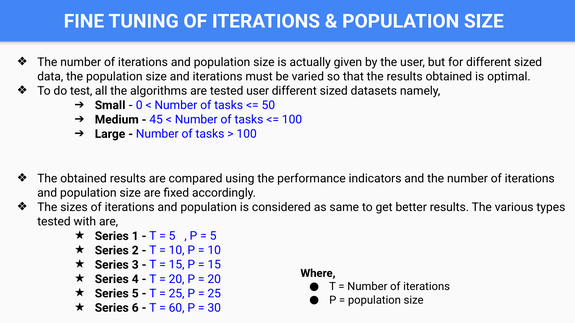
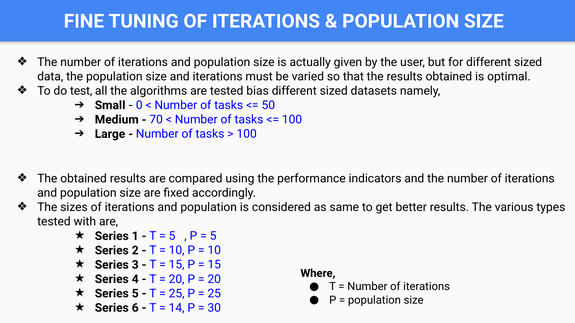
tested user: user -> bias
45: 45 -> 70
60: 60 -> 14
